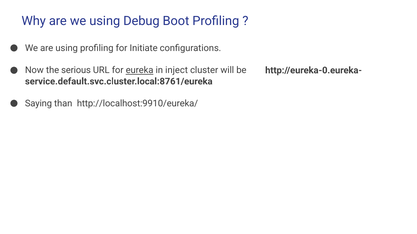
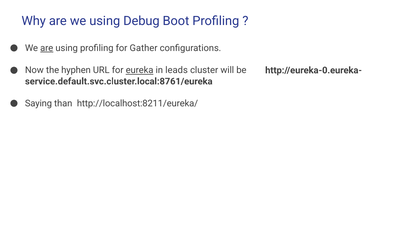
are at (47, 48) underline: none -> present
Initiate: Initiate -> Gather
serious: serious -> hyphen
inject: inject -> leads
http://localhost:9910/eureka/: http://localhost:9910/eureka/ -> http://localhost:8211/eureka/
